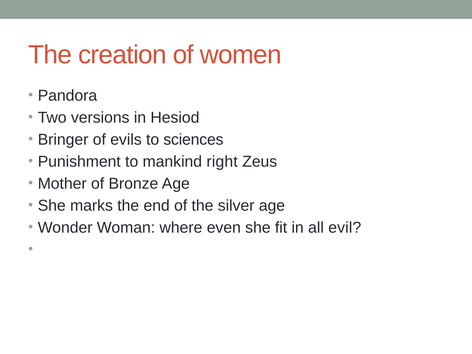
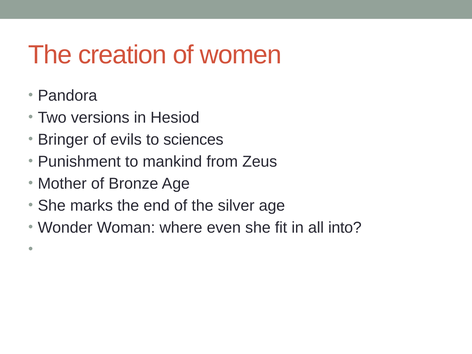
right: right -> from
evil: evil -> into
